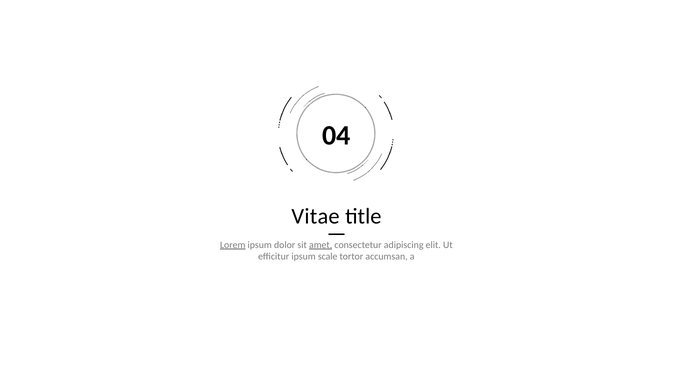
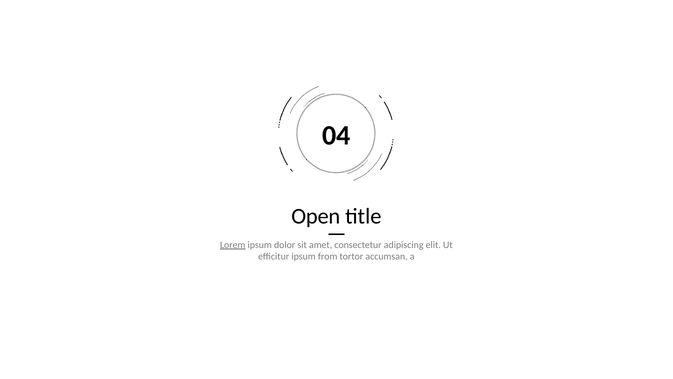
Vitae: Vitae -> Open
amet underline: present -> none
scale: scale -> from
